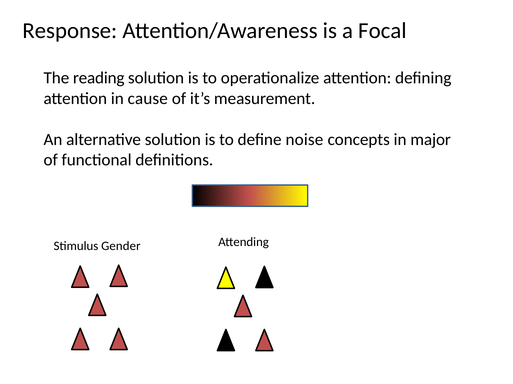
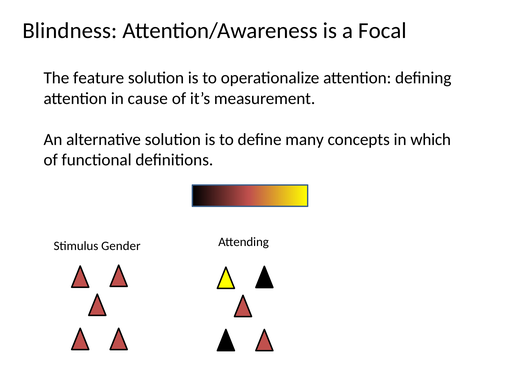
Response: Response -> Blindness
reading: reading -> feature
noise: noise -> many
major: major -> which
